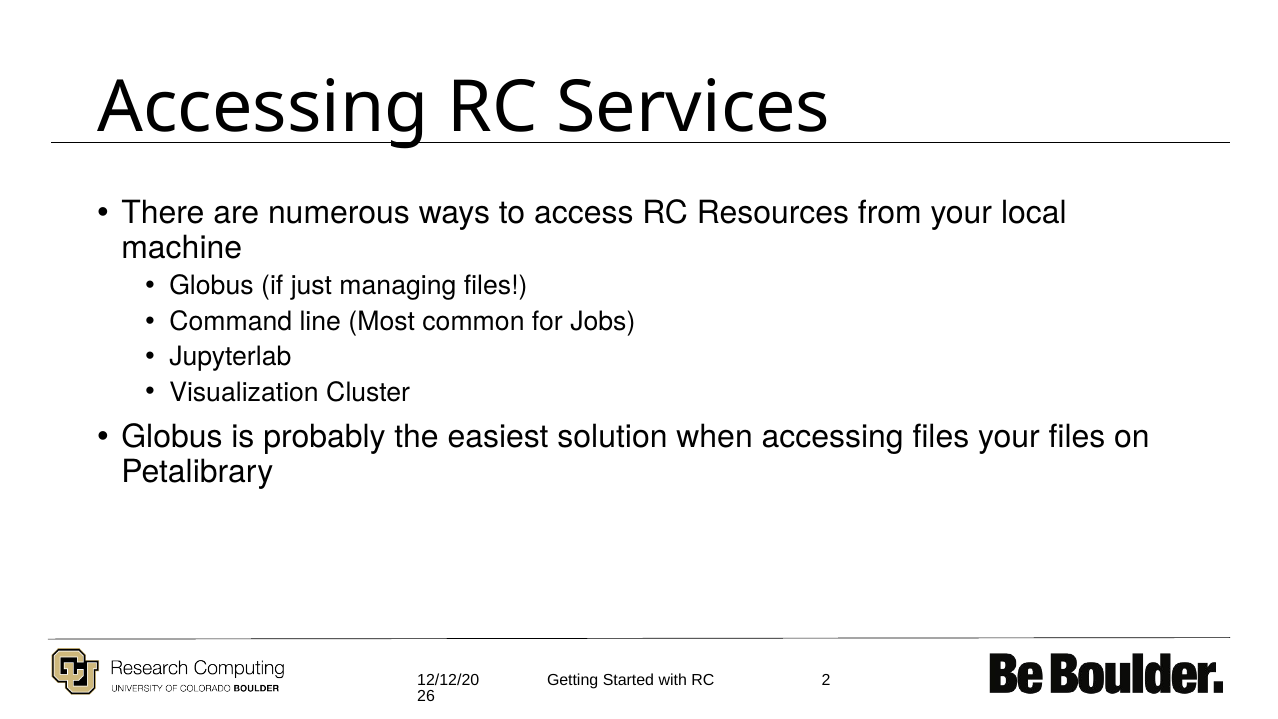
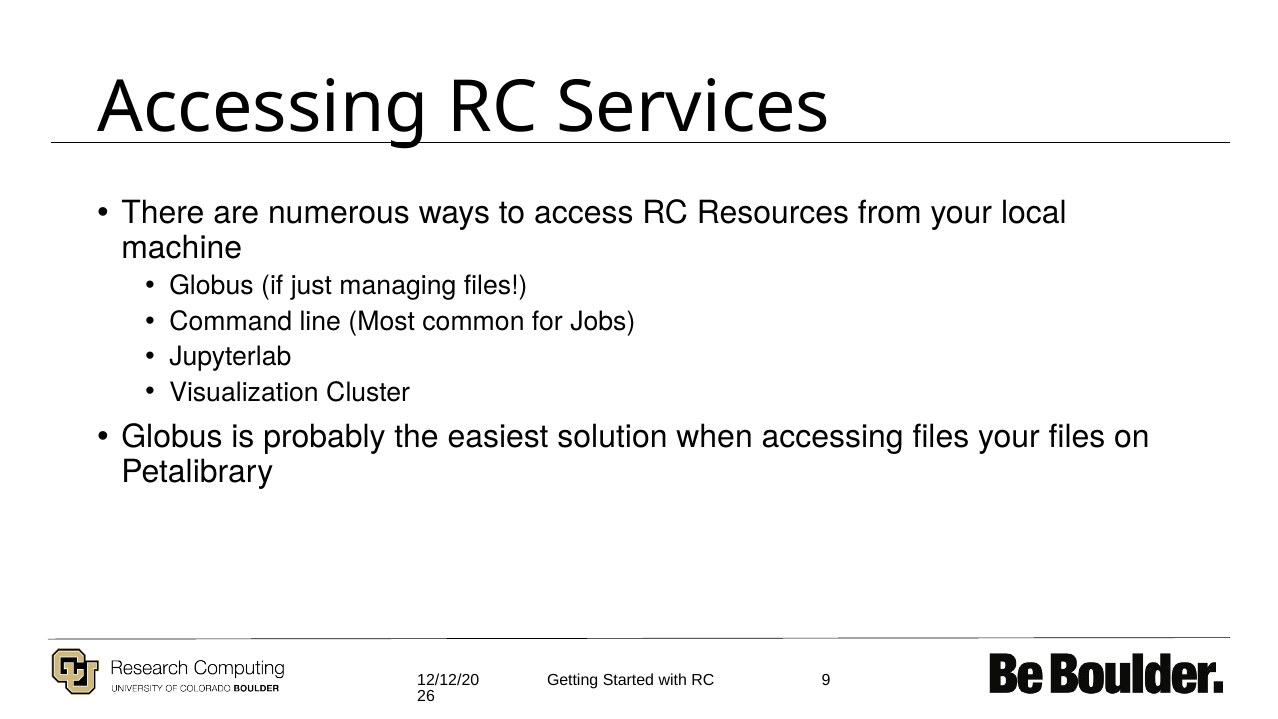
2: 2 -> 9
